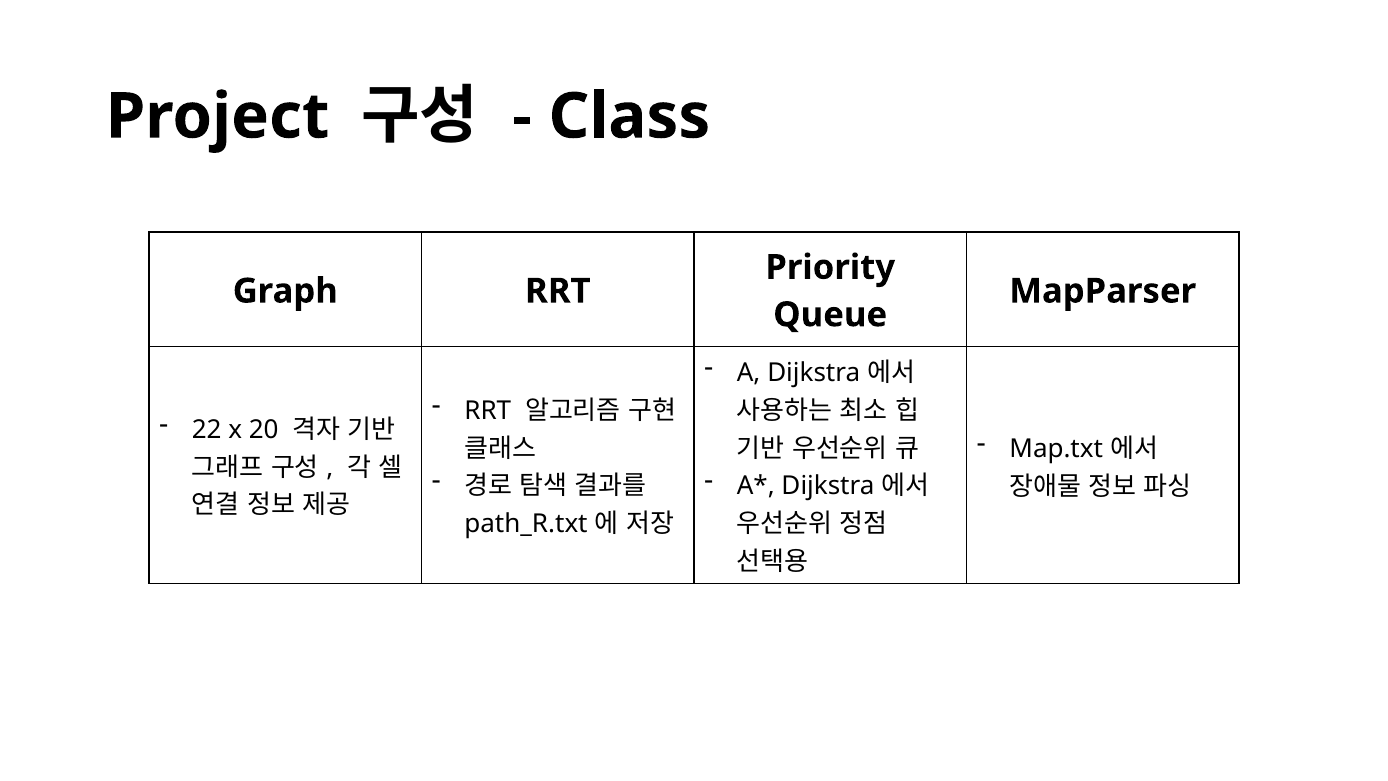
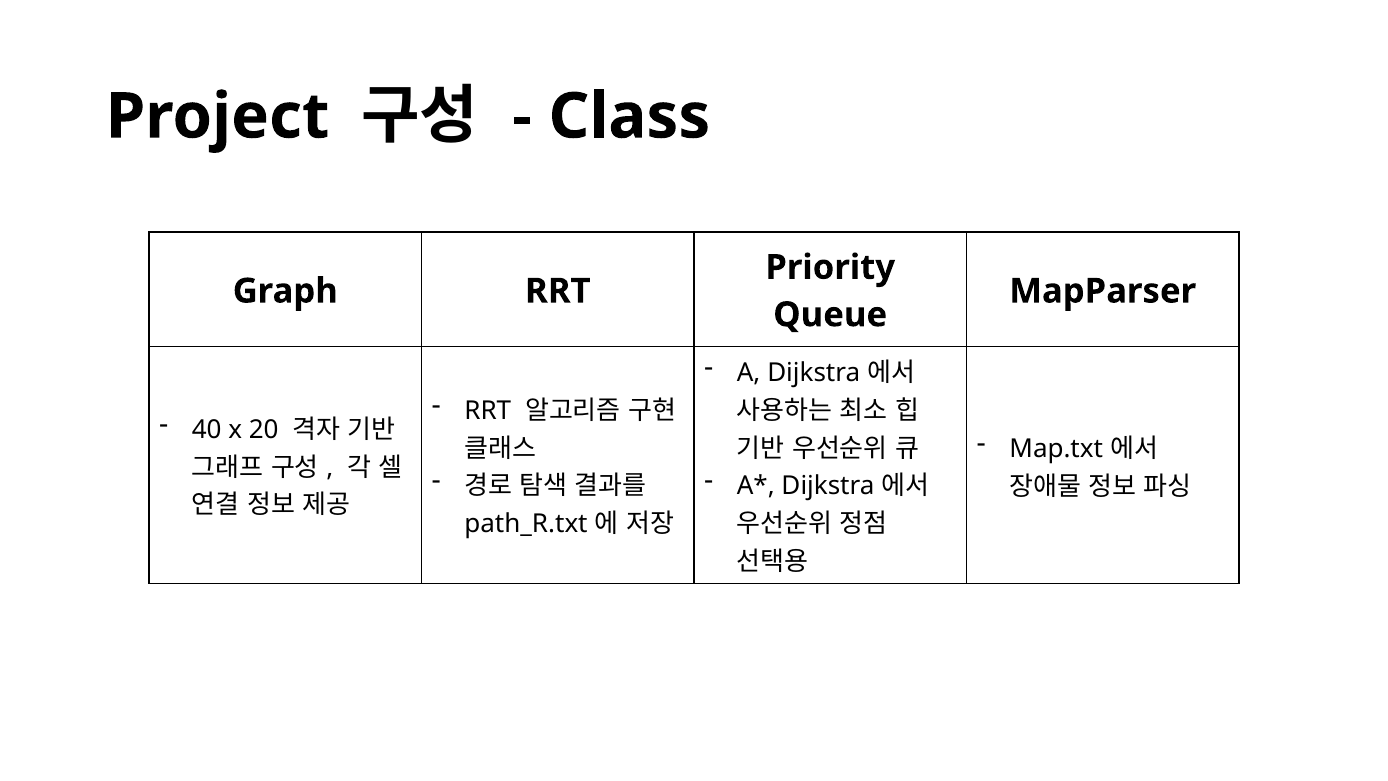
22: 22 -> 40
